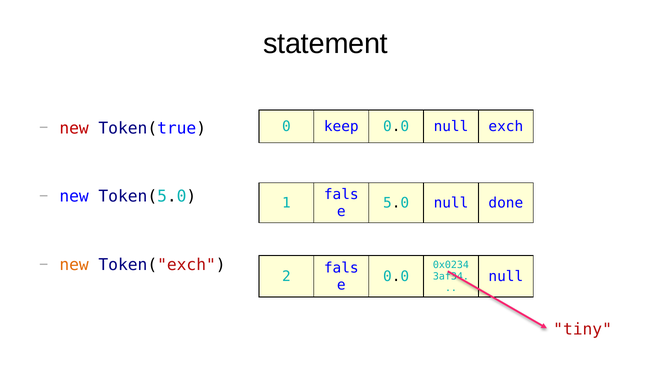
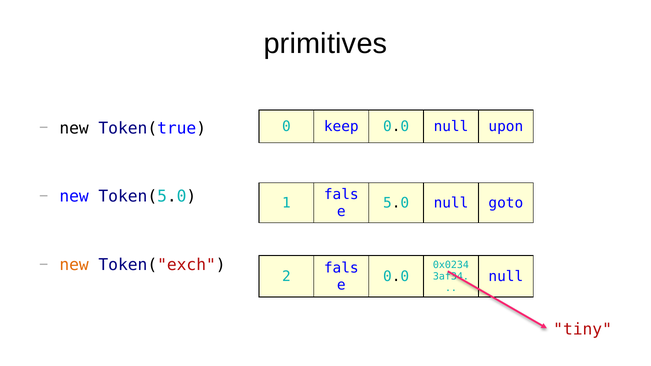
statement: statement -> primitives
exch: exch -> upon
new at (74, 128) colour: red -> black
done: done -> goto
